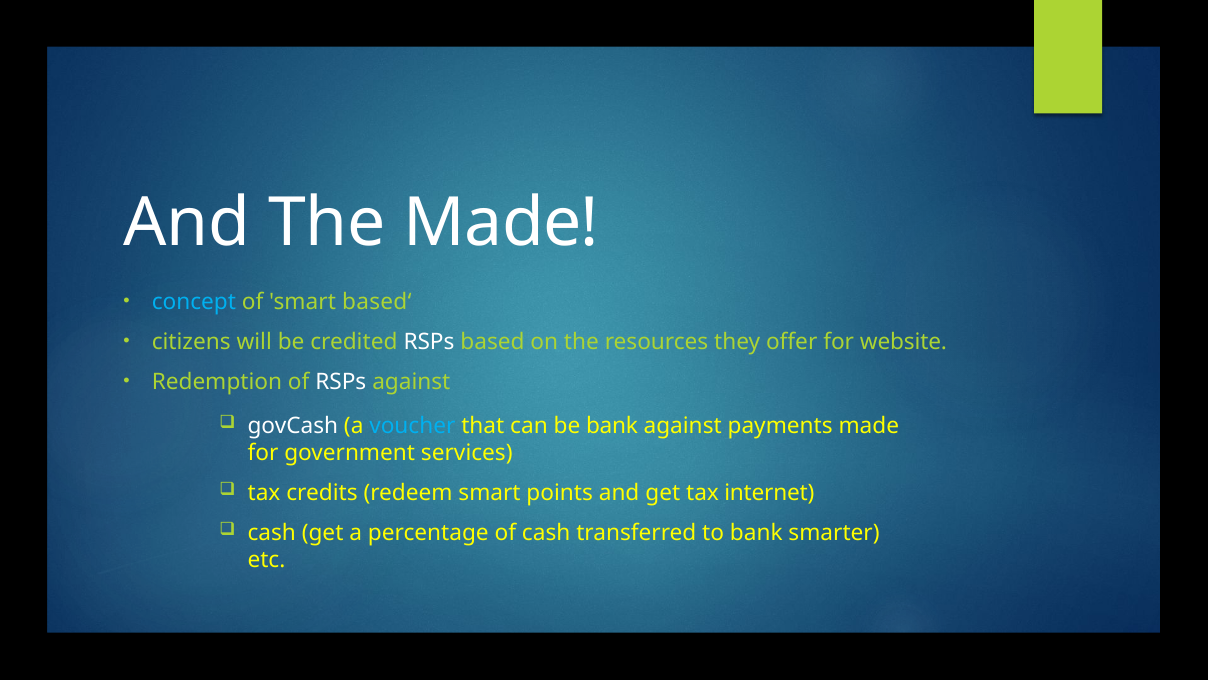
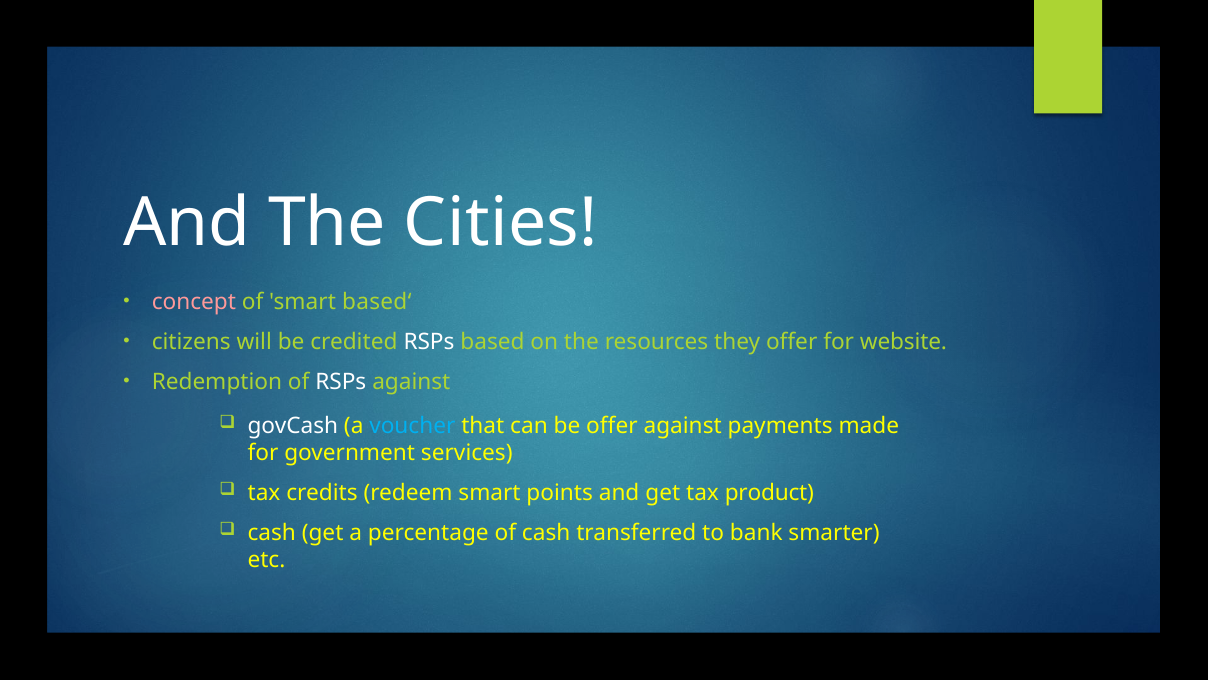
The Made: Made -> Cities
concept colour: light blue -> pink
be bank: bank -> offer
internet: internet -> product
